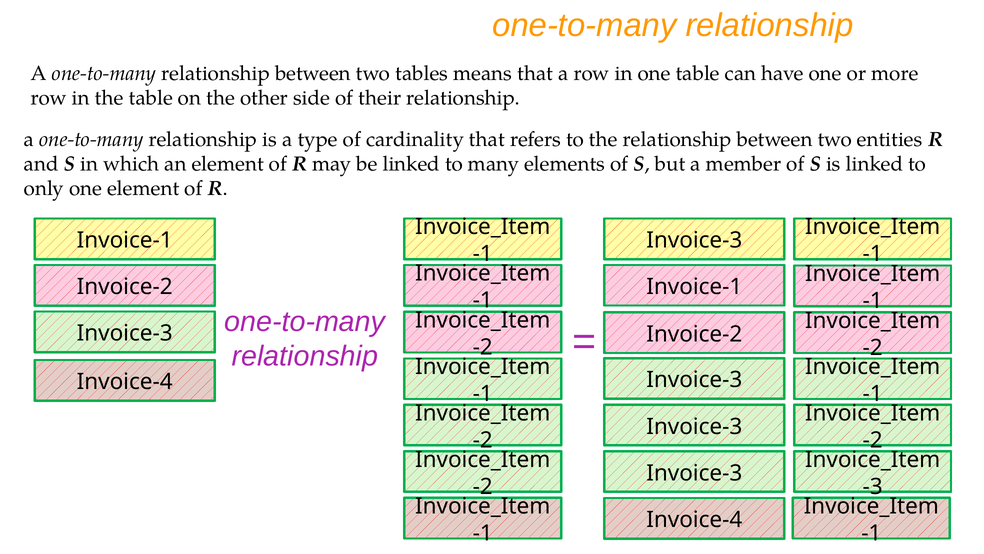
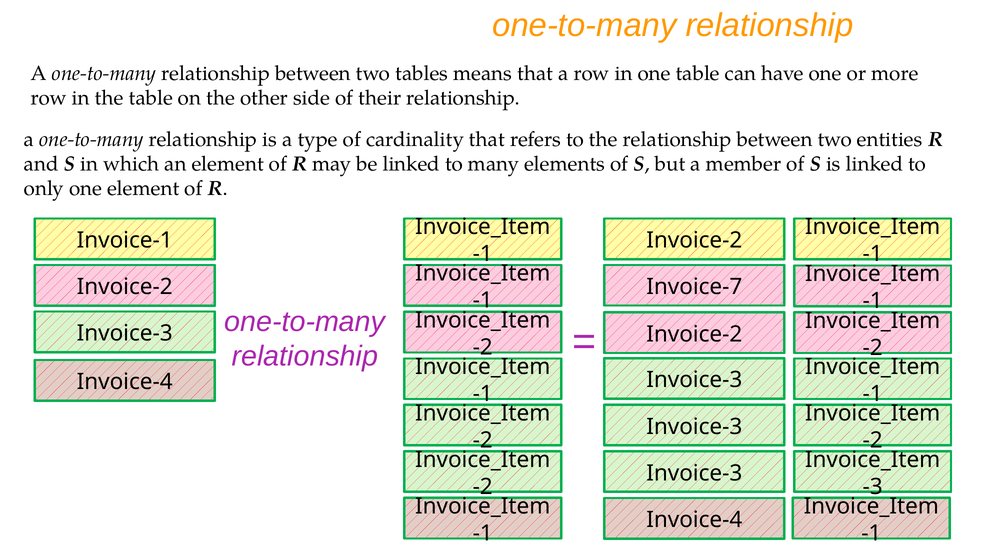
Invoice-3 at (694, 240): Invoice-3 -> Invoice-2
Invoice-1 at (694, 287): Invoice-1 -> Invoice-7
